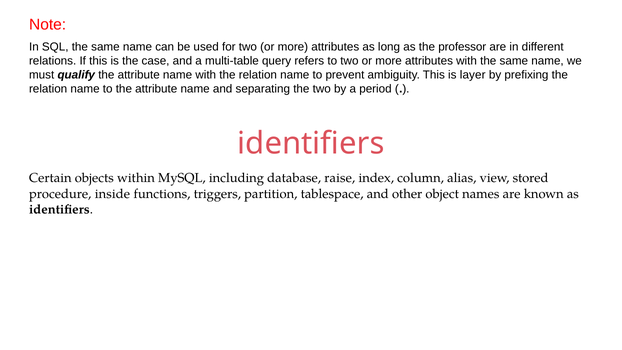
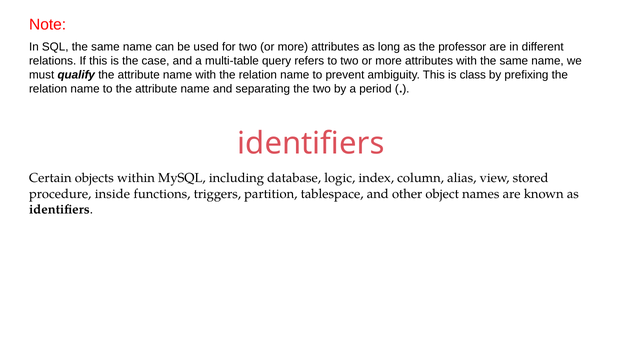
layer: layer -> class
raise: raise -> logic
